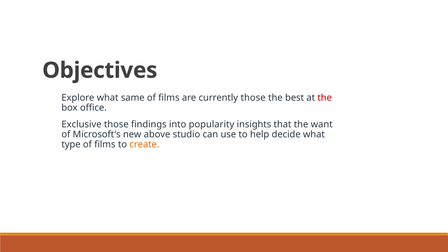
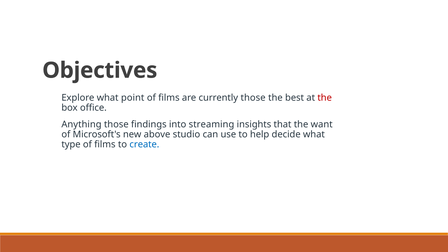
same: same -> point
Exclusive: Exclusive -> Anything
popularity: popularity -> streaming
create colour: orange -> blue
